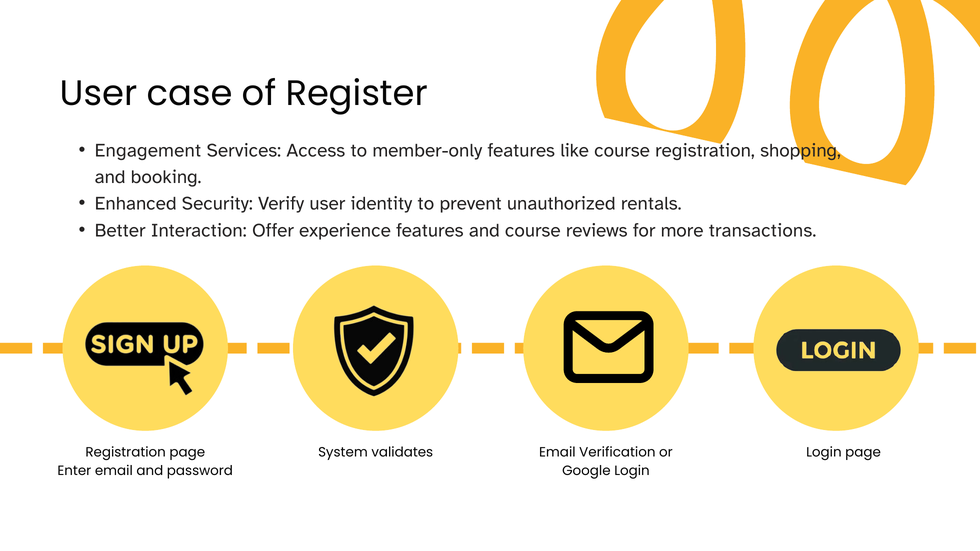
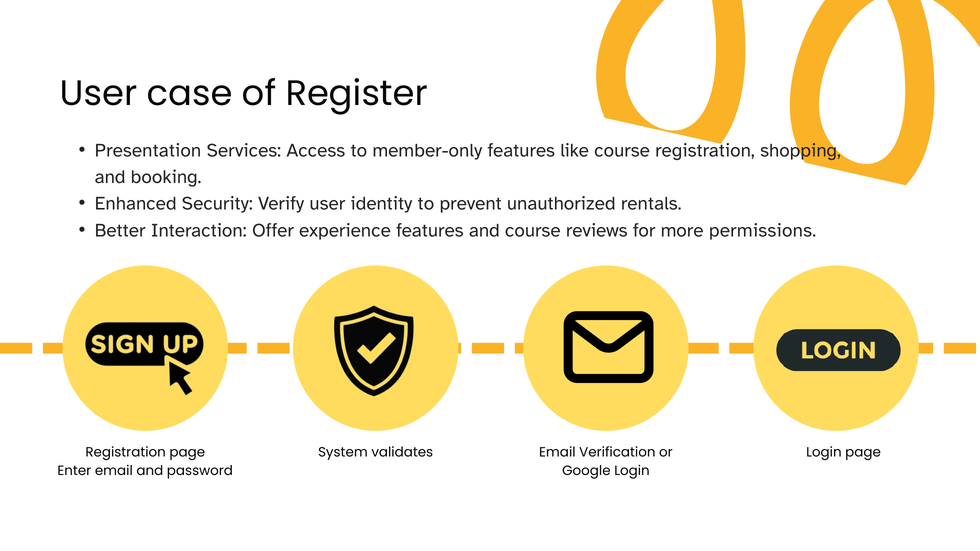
Engagement: Engagement -> Presentation
transactions: transactions -> permissions
